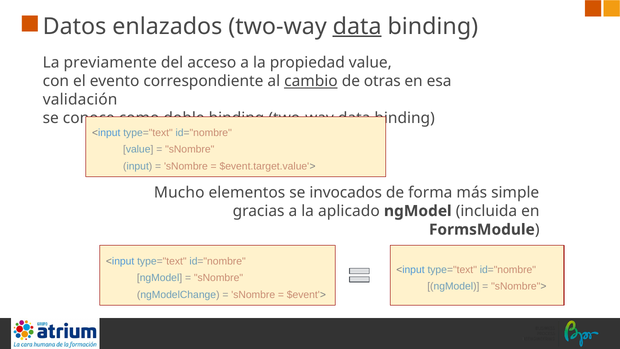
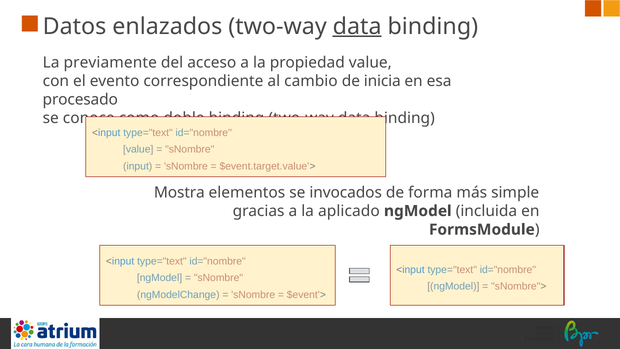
cambio underline: present -> none
otras: otras -> inicia
validación: validación -> procesado
Mucho: Mucho -> Mostra
